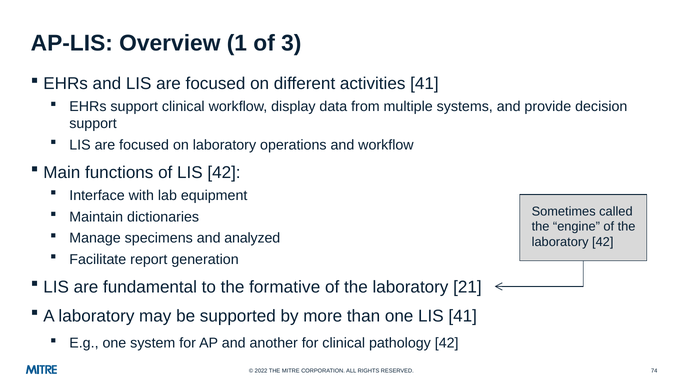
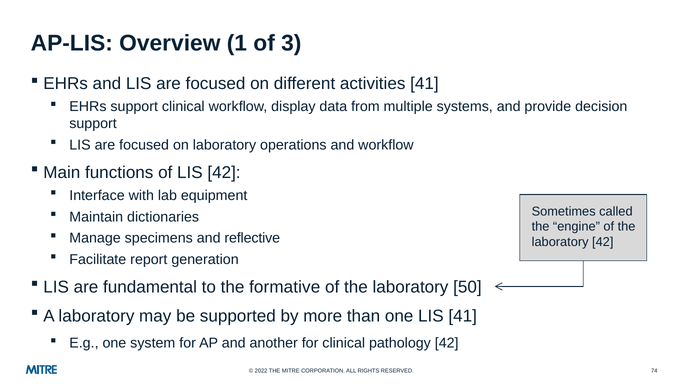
analyzed: analyzed -> reflective
21: 21 -> 50
